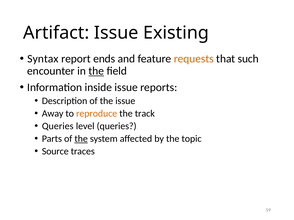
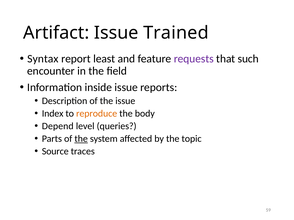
Existing: Existing -> Trained
ends: ends -> least
requests colour: orange -> purple
the at (96, 71) underline: present -> none
Away: Away -> Index
track: track -> body
Queries at (58, 126): Queries -> Depend
